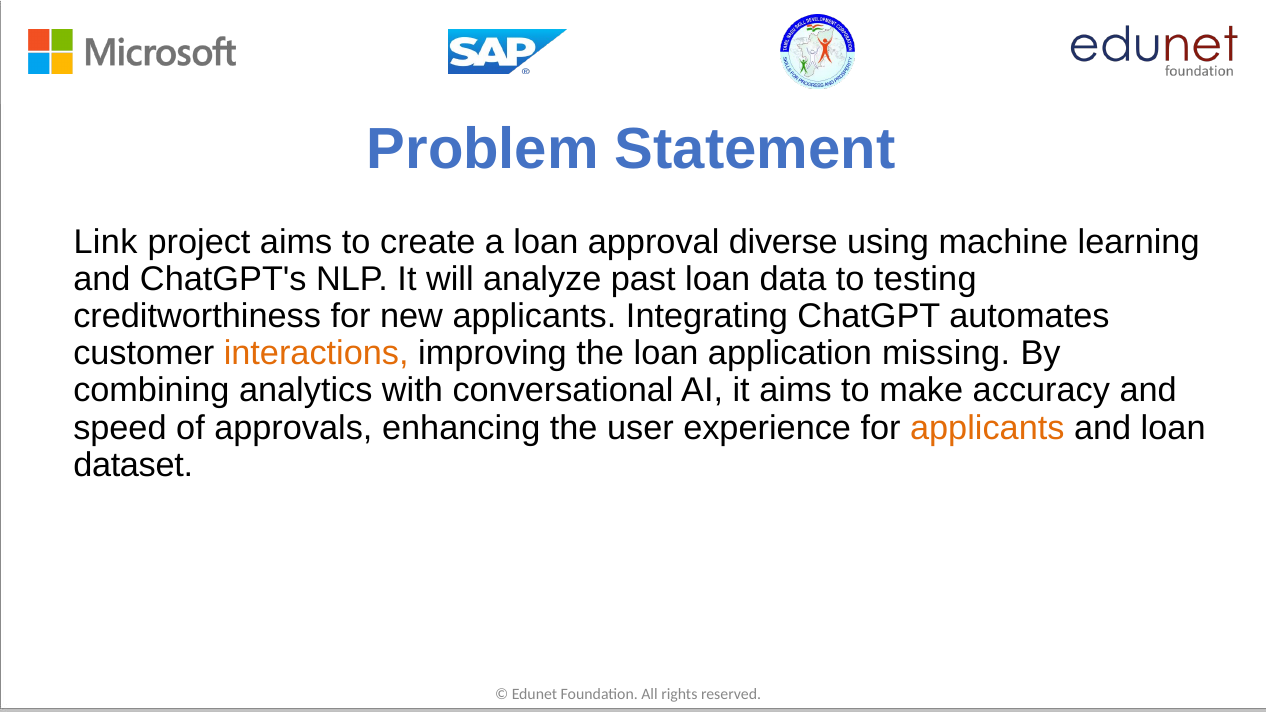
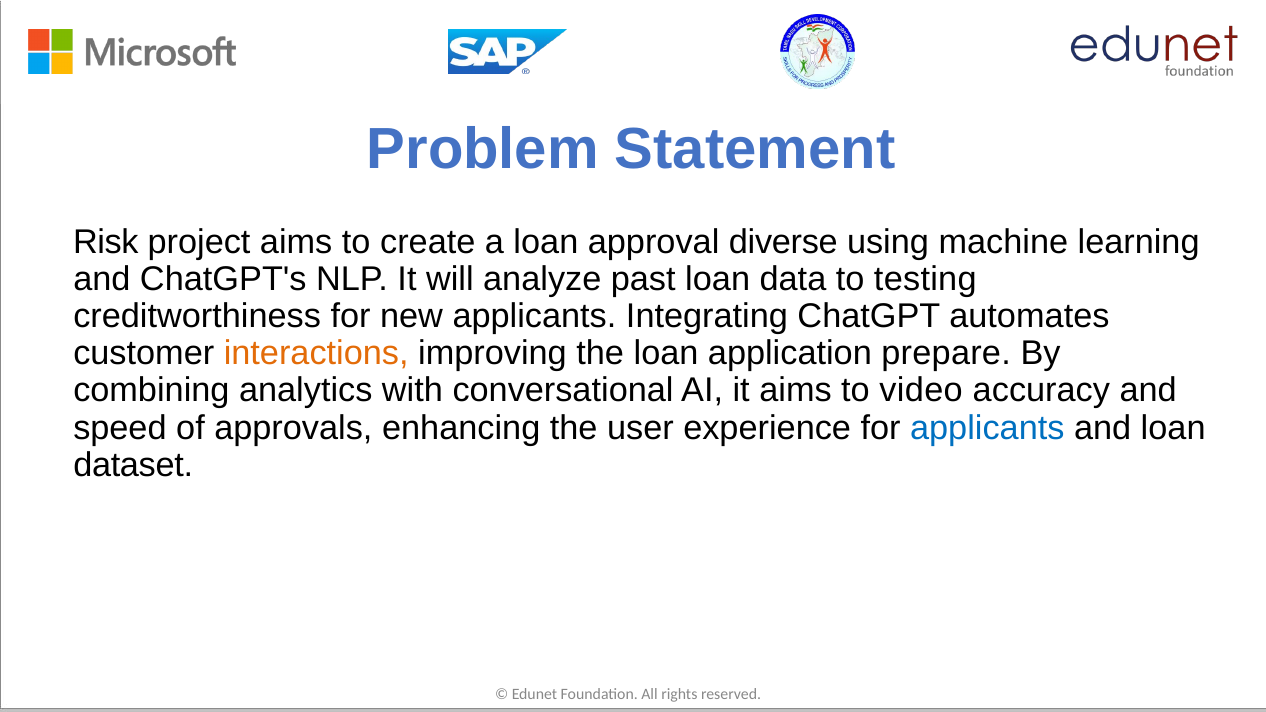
Link: Link -> Risk
missing: missing -> prepare
make: make -> video
applicants at (987, 428) colour: orange -> blue
